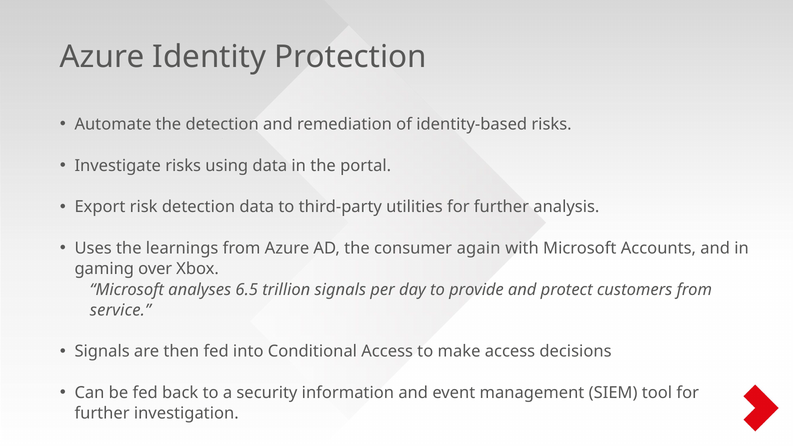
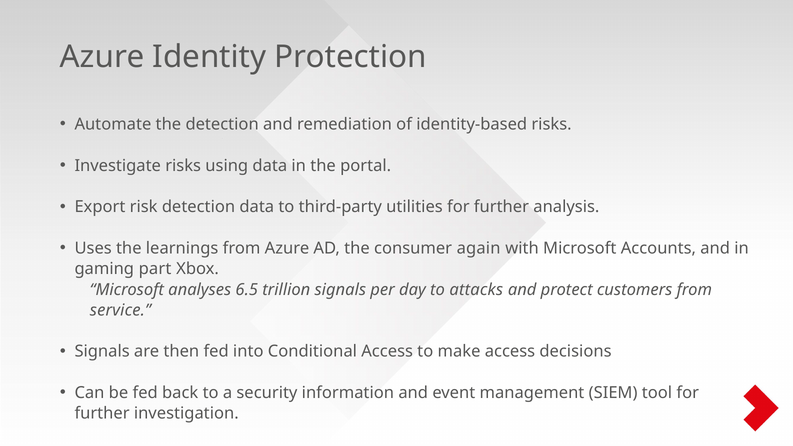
over: over -> part
provide: provide -> attacks
